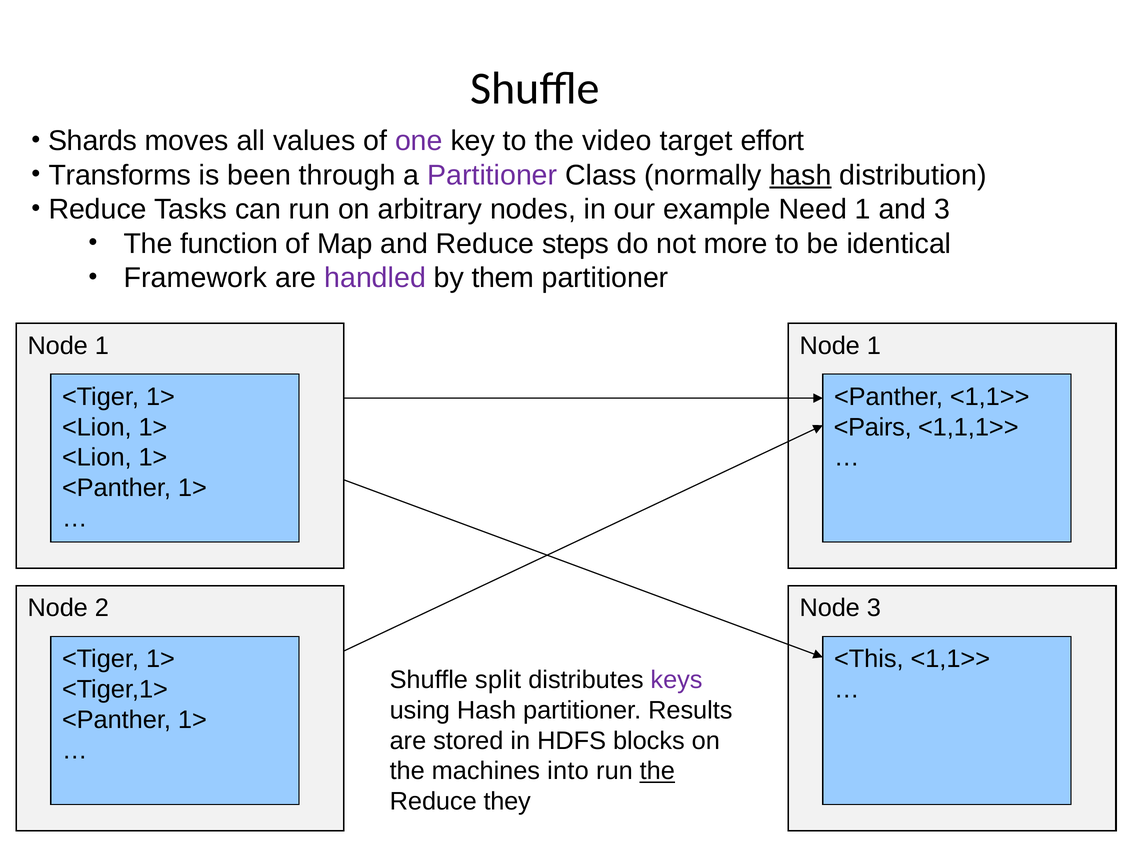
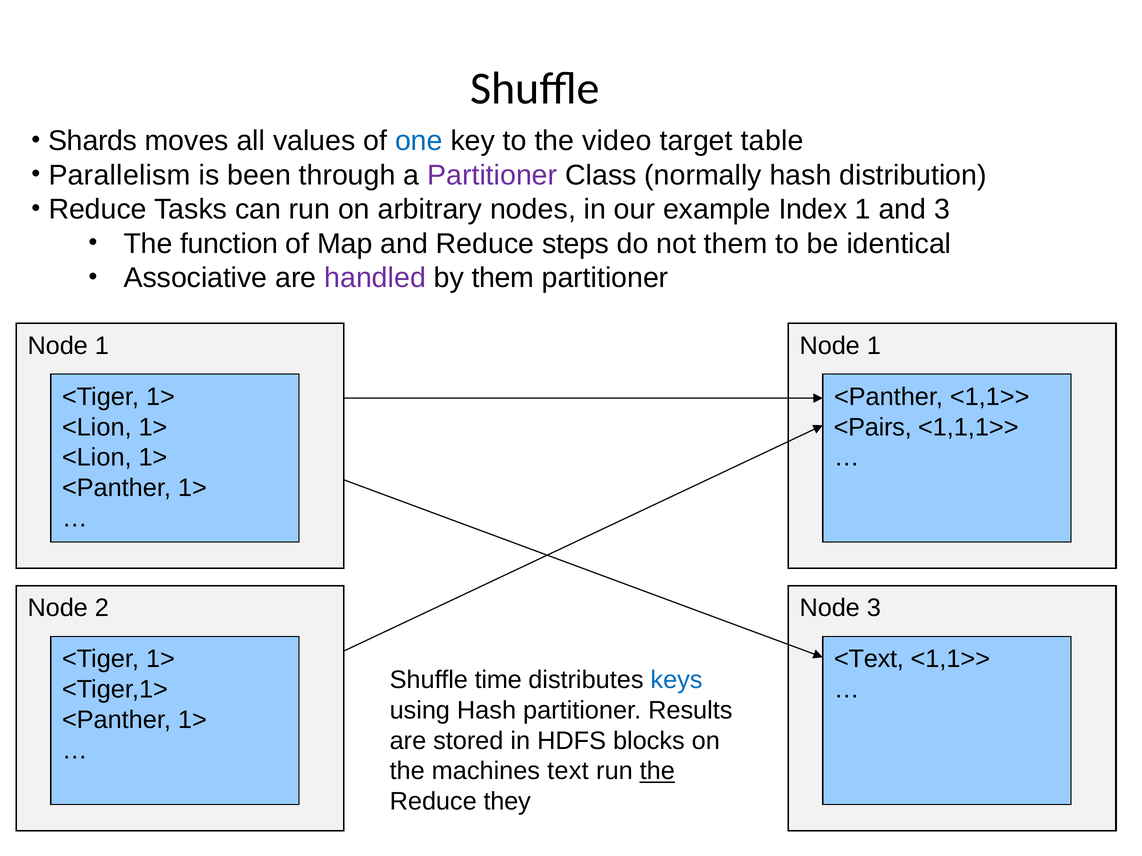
one colour: purple -> blue
effort: effort -> table
Transforms: Transforms -> Parallelism
hash at (801, 175) underline: present -> none
Need: Need -> Index
not more: more -> them
Framework: Framework -> Associative
<This: <This -> <Text
split: split -> time
keys colour: purple -> blue
into: into -> text
